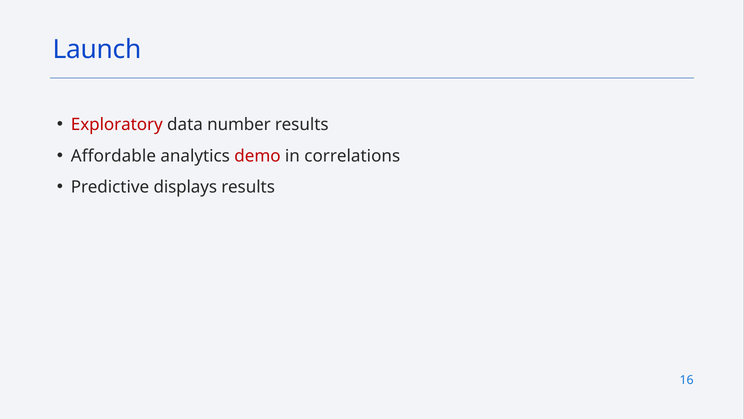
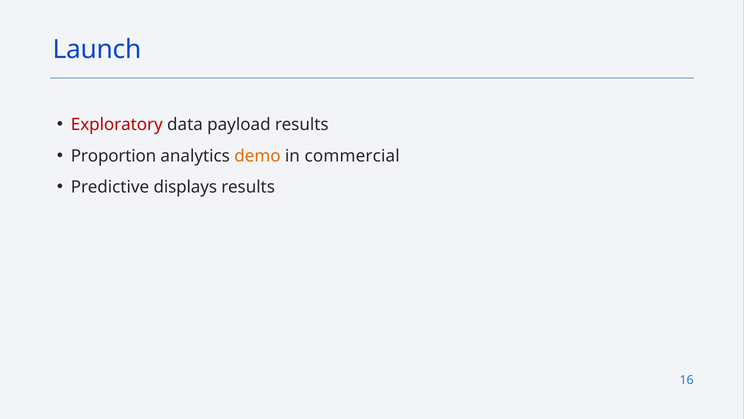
number: number -> payload
Affordable: Affordable -> Proportion
demo colour: red -> orange
correlations: correlations -> commercial
